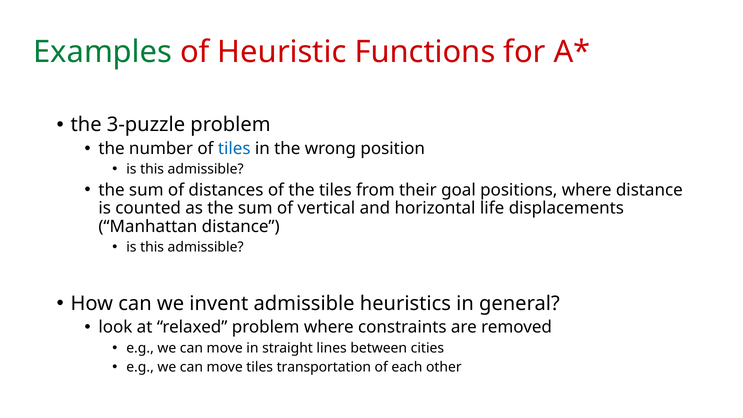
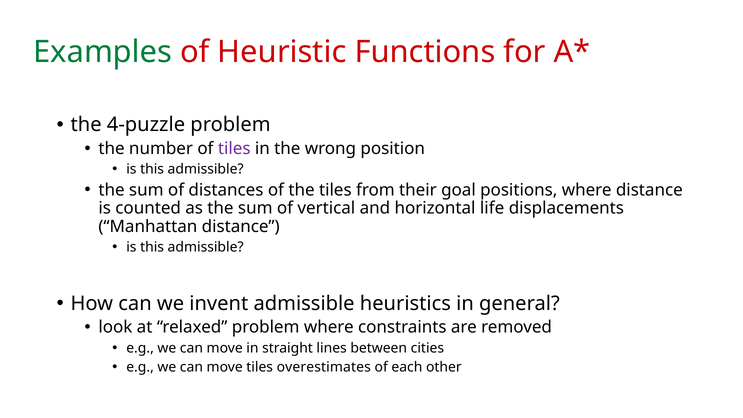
3-puzzle: 3-puzzle -> 4-puzzle
tiles at (234, 149) colour: blue -> purple
transportation: transportation -> overestimates
